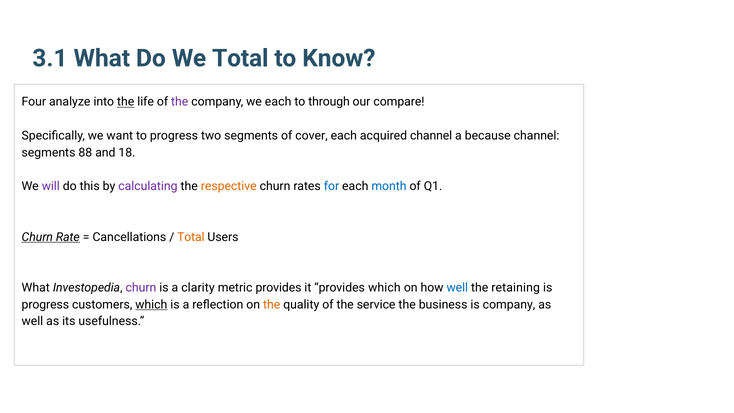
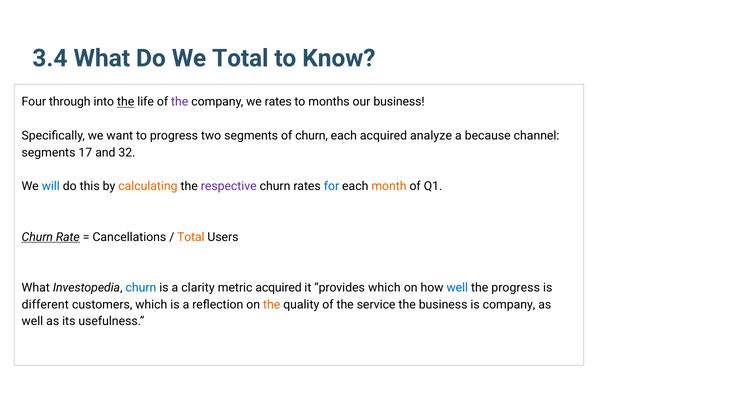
3.1: 3.1 -> 3.4
analyze: analyze -> through
we each: each -> rates
through: through -> months
our compare: compare -> business
of cover: cover -> churn
acquired channel: channel -> analyze
88: 88 -> 17
18: 18 -> 32
will colour: purple -> blue
calculating colour: purple -> orange
respective colour: orange -> purple
month colour: blue -> orange
churn at (141, 288) colour: purple -> blue
metric provides: provides -> acquired
the retaining: retaining -> progress
progress at (45, 304): progress -> different
which at (151, 304) underline: present -> none
